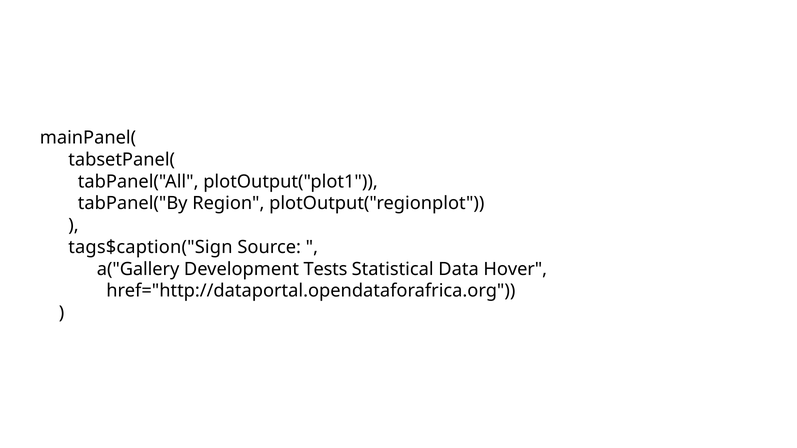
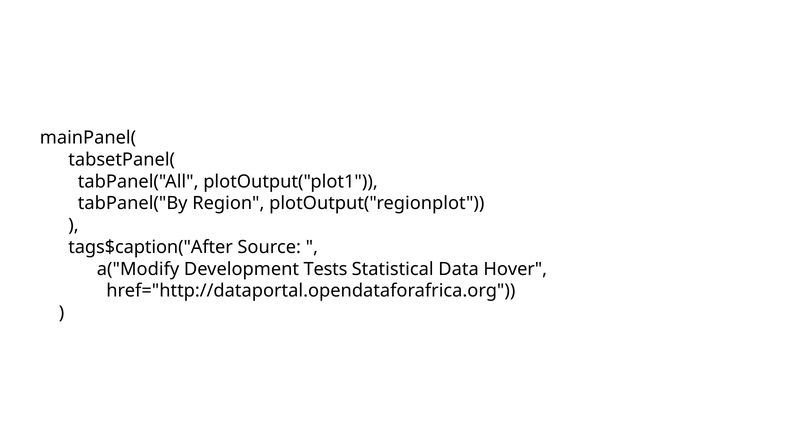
tags$caption("Sign: tags$caption("Sign -> tags$caption("After
a("Gallery: a("Gallery -> a("Modify
